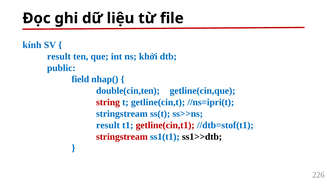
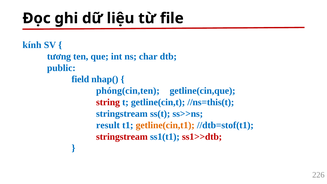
result at (59, 56): result -> tương
khởi: khởi -> char
double(cin,ten: double(cin,ten -> phóng(cin,ten
//ns=ipri(t: //ns=ipri(t -> //ns=this(t
getline(cin,t1 colour: red -> orange
ss1>>dtb colour: black -> red
